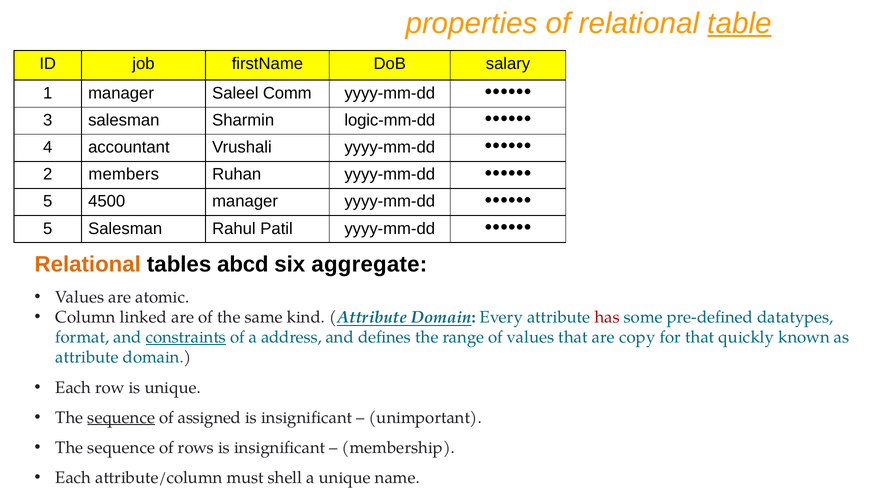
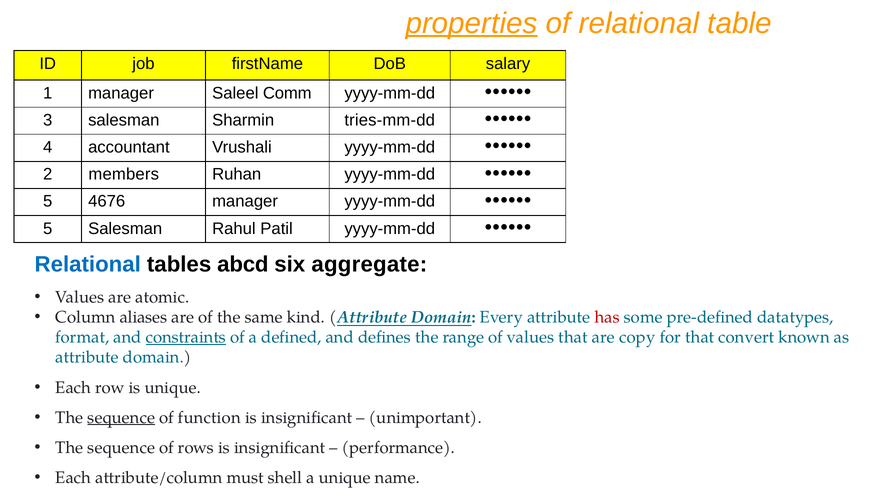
properties underline: none -> present
table underline: present -> none
logic-mm-dd: logic-mm-dd -> tries-mm-dd
4500: 4500 -> 4676
Relational at (88, 264) colour: orange -> blue
linked: linked -> aliases
address: address -> defined
quickly: quickly -> convert
assigned: assigned -> function
membership: membership -> performance
